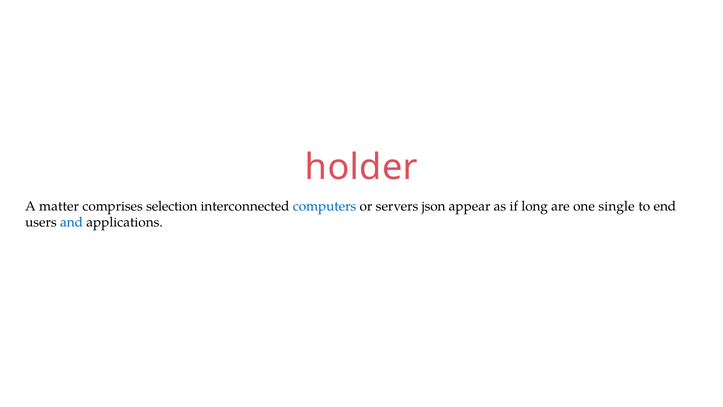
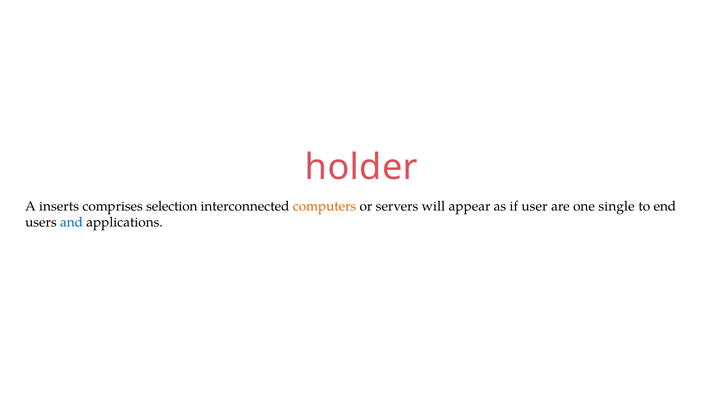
matter: matter -> inserts
computers colour: blue -> orange
json: json -> will
long: long -> user
